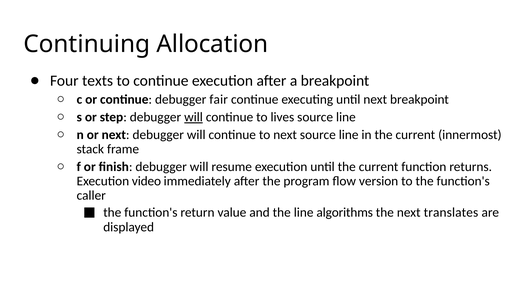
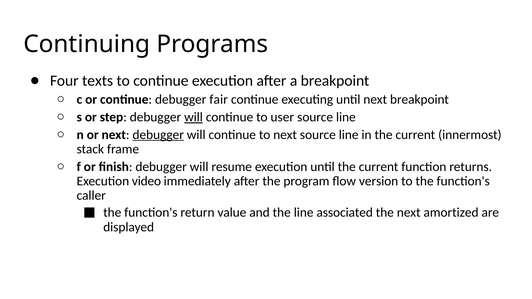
Allocation: Allocation -> Programs
lives: lives -> user
debugger at (158, 135) underline: none -> present
algorithms: algorithms -> associated
translates: translates -> amortized
